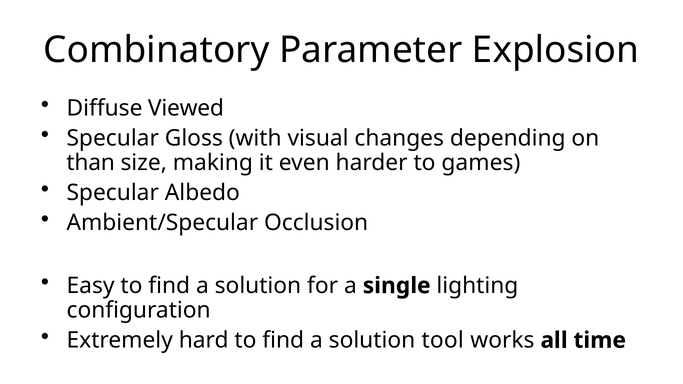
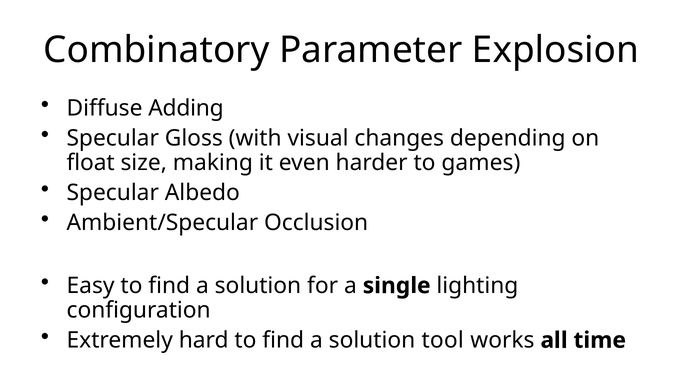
Viewed: Viewed -> Adding
than: than -> float
